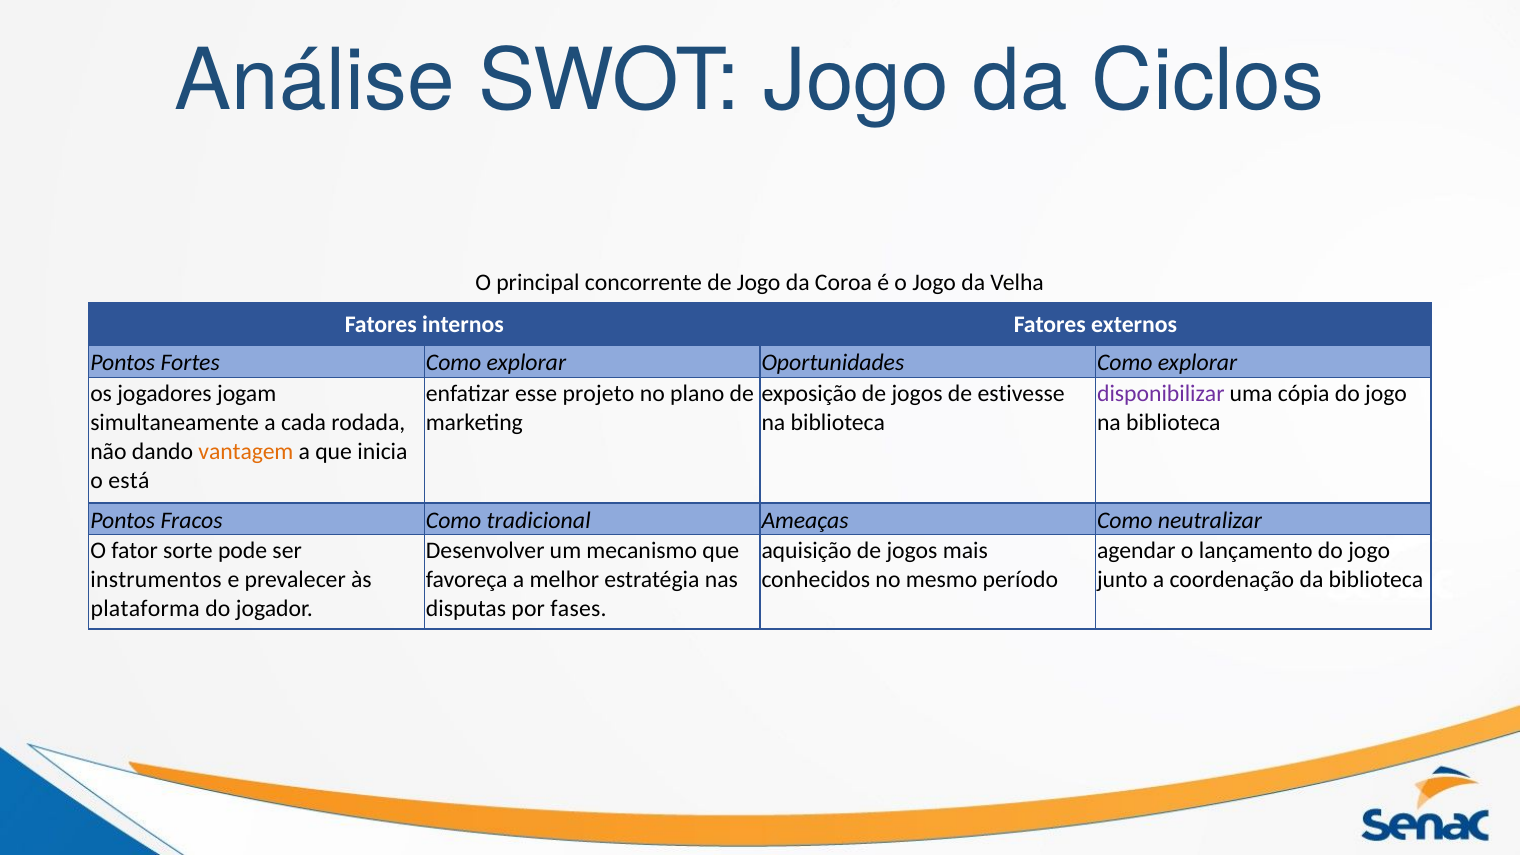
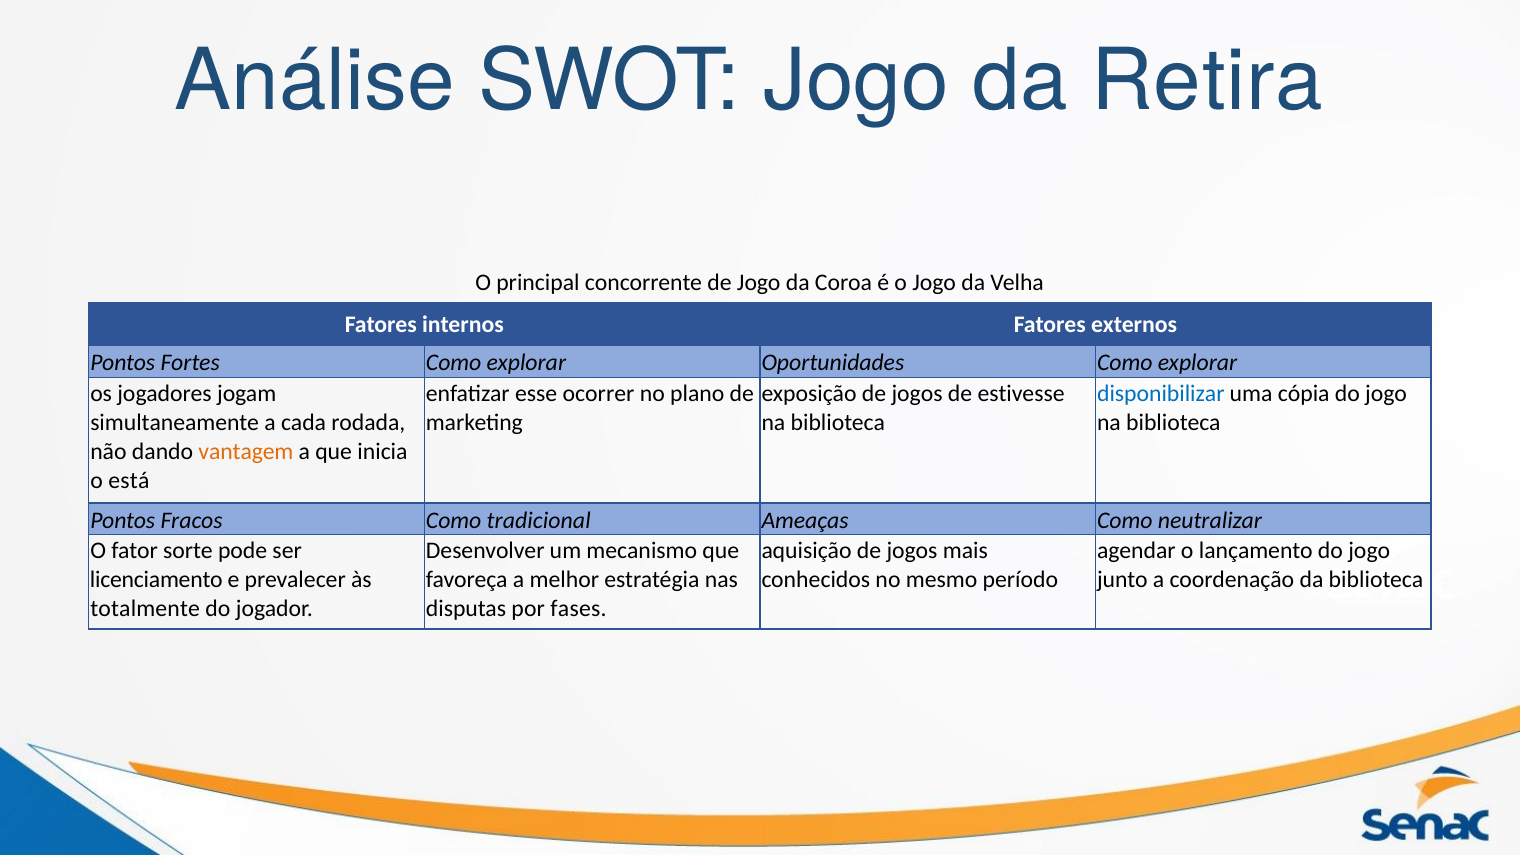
Ciclos: Ciclos -> Retira
projeto: projeto -> ocorrer
disponibilizar colour: purple -> blue
instrumentos: instrumentos -> licenciamento
plataforma: plataforma -> totalmente
